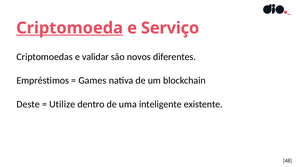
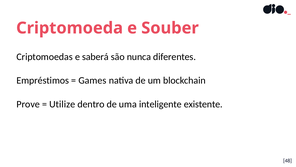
Criptomoeda underline: present -> none
Serviço: Serviço -> Souber
validar: validar -> saberá
novos: novos -> nunca
Deste: Deste -> Prove
